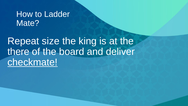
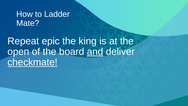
size: size -> epic
there: there -> open
and underline: none -> present
